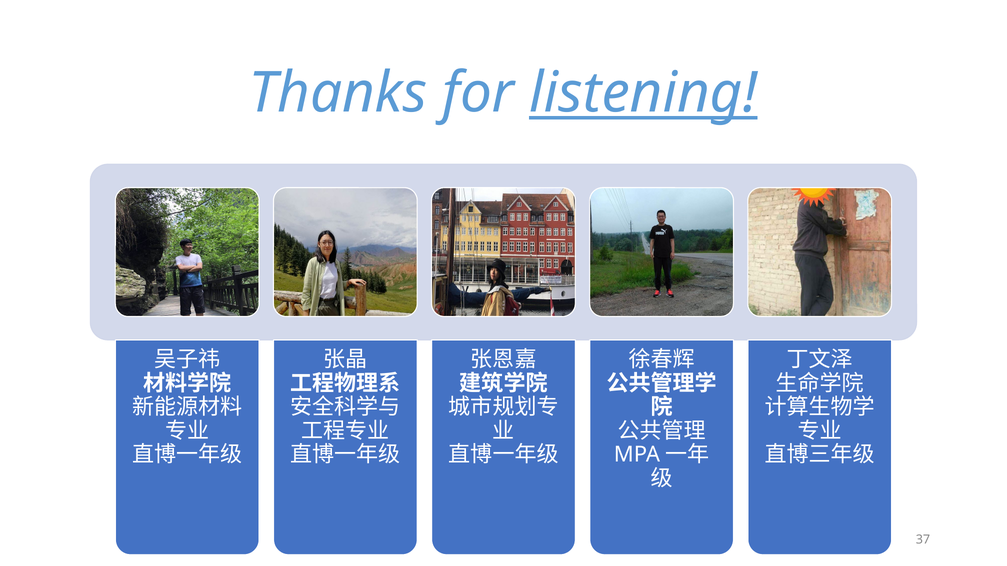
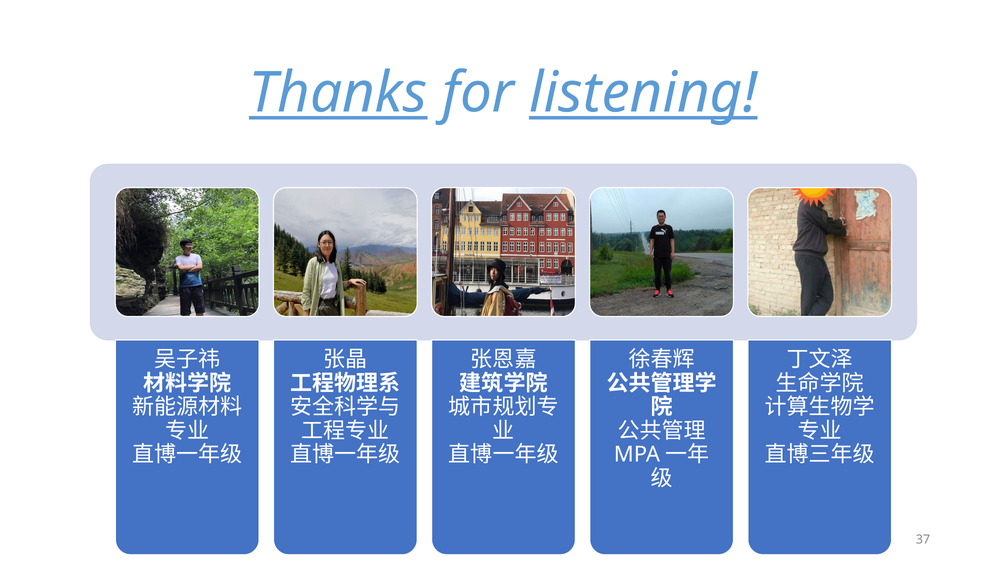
Thanks underline: none -> present
